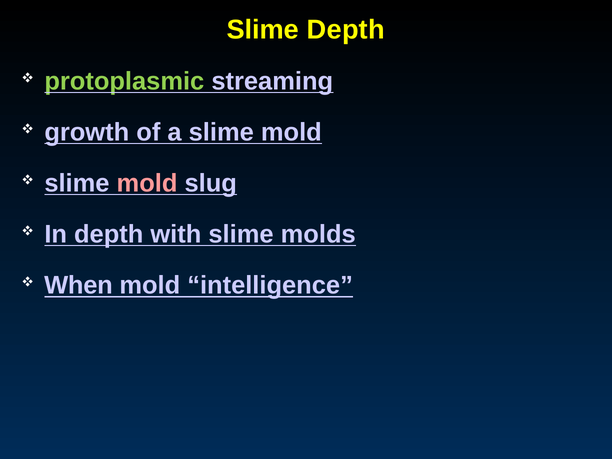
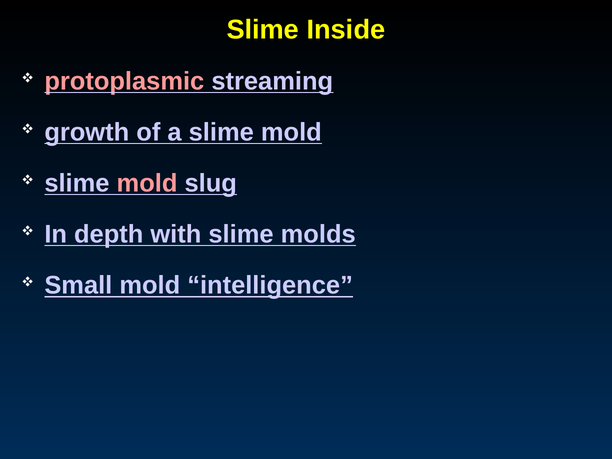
Slime Depth: Depth -> Inside
protoplasmic colour: light green -> pink
When: When -> Small
